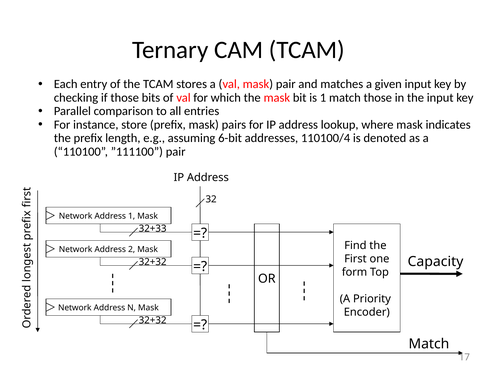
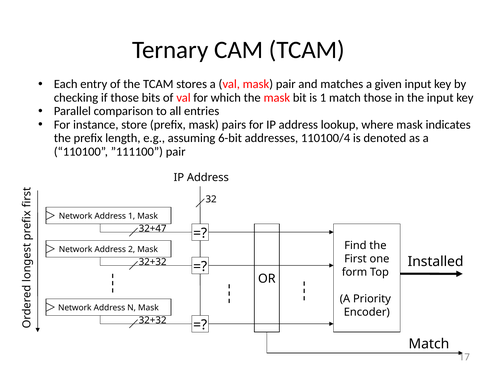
32+33: 32+33 -> 32+47
Capacity: Capacity -> Installed
